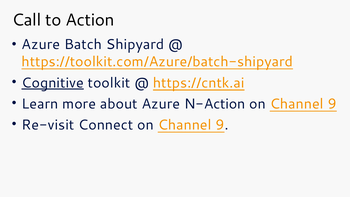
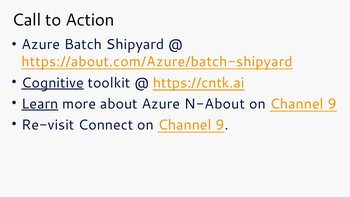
https://toolkit.com/Azure/batch-shipyard: https://toolkit.com/Azure/batch-shipyard -> https://about.com/Azure/batch-shipyard
Learn underline: none -> present
N-Action: N-Action -> N-About
